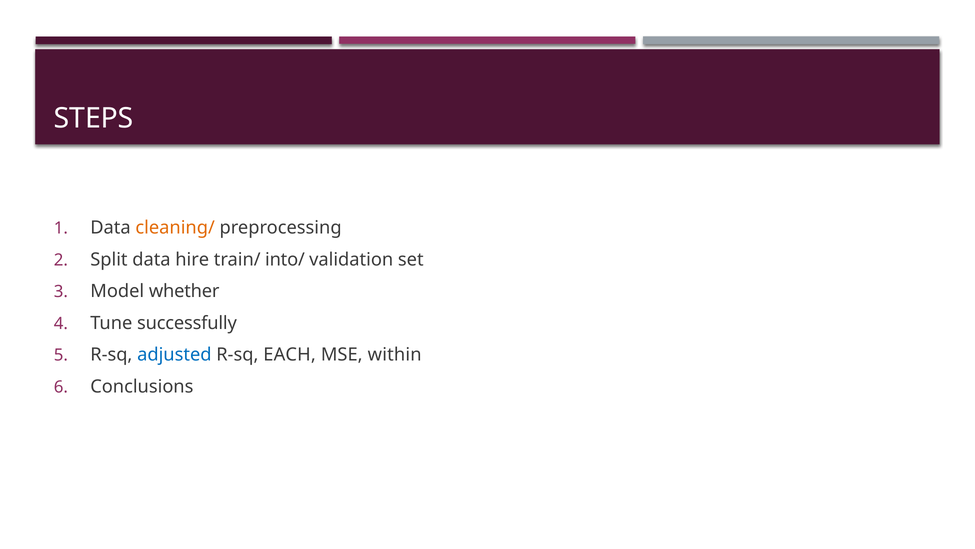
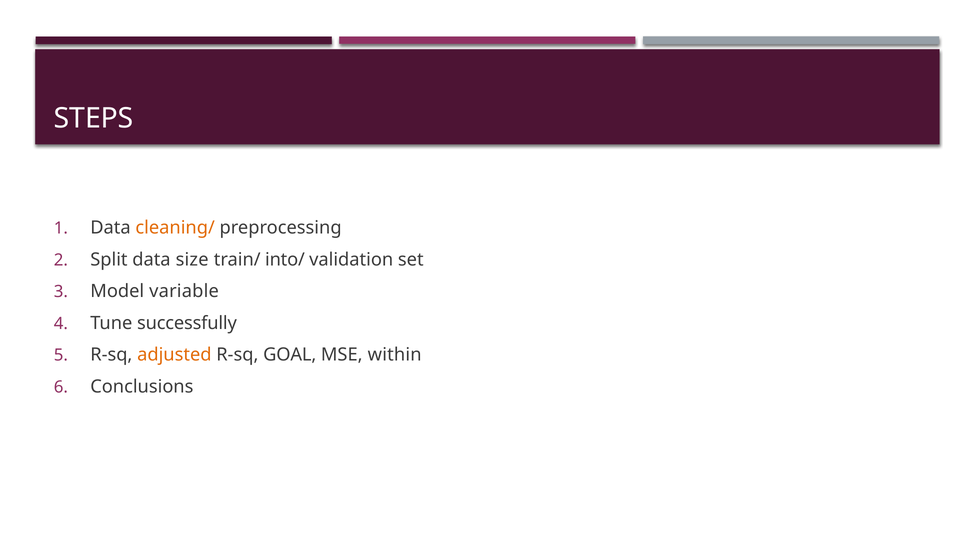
hire: hire -> size
whether: whether -> variable
adjusted colour: blue -> orange
EACH: EACH -> GOAL
